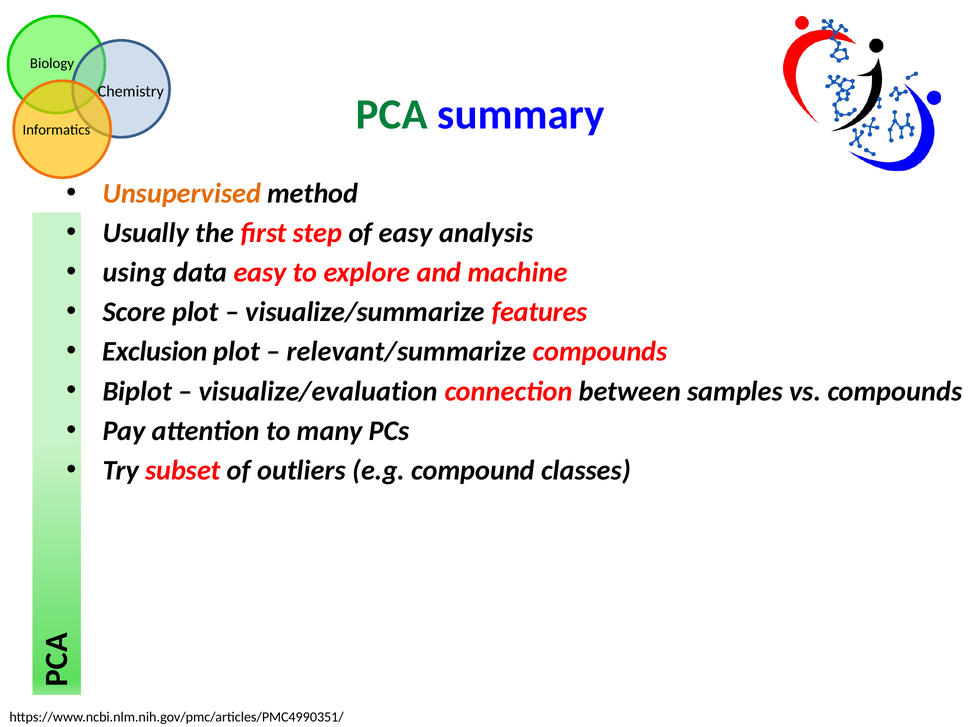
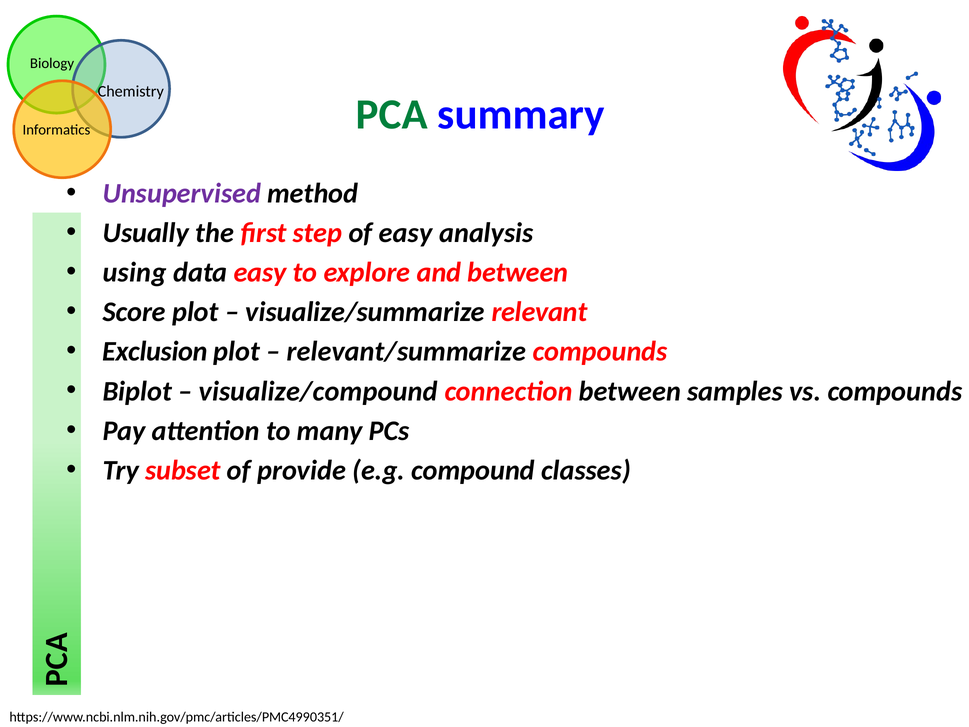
Unsupervised colour: orange -> purple
and machine: machine -> between
features: features -> relevant
visualize/evaluation: visualize/evaluation -> visualize/compound
outliers: outliers -> provide
